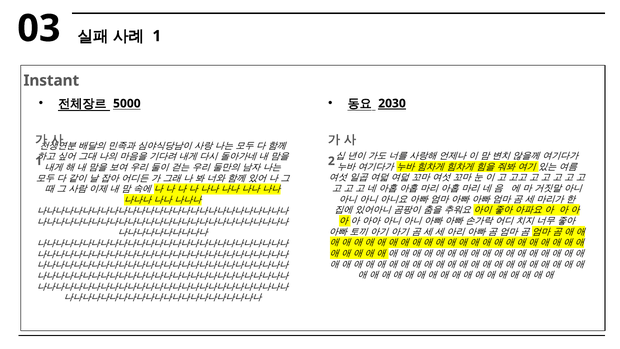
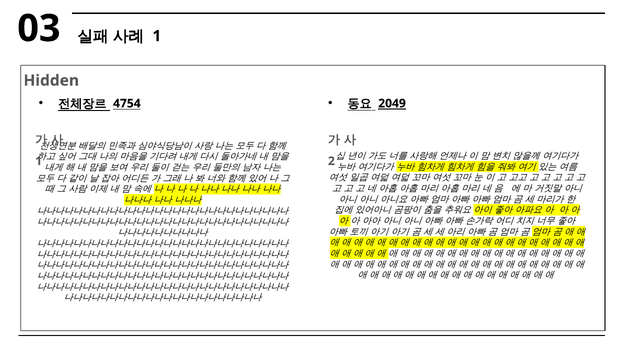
Instant: Instant -> Hidden
2030: 2030 -> 2049
5000: 5000 -> 4754
